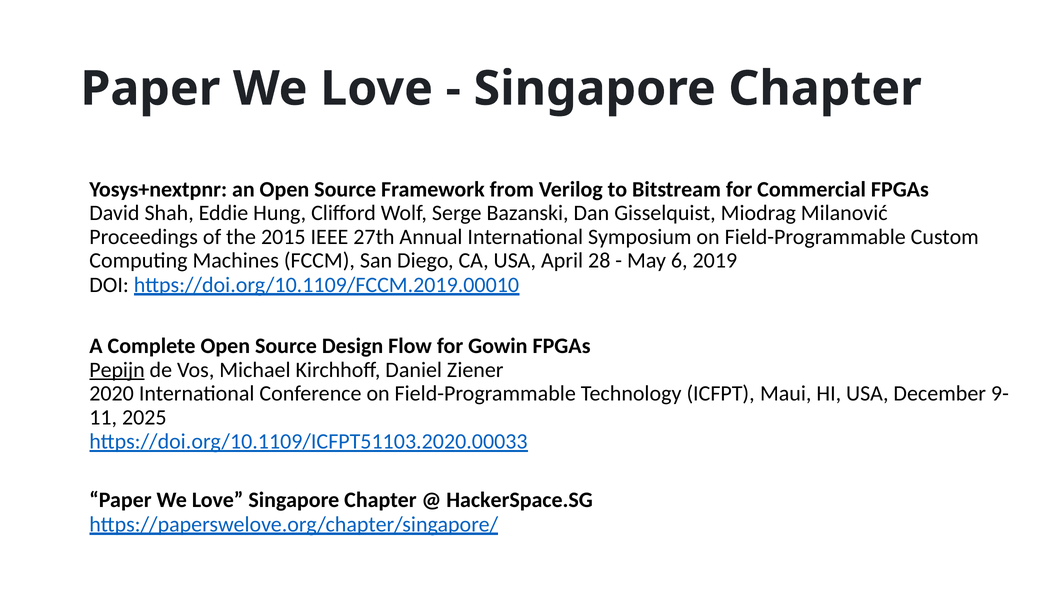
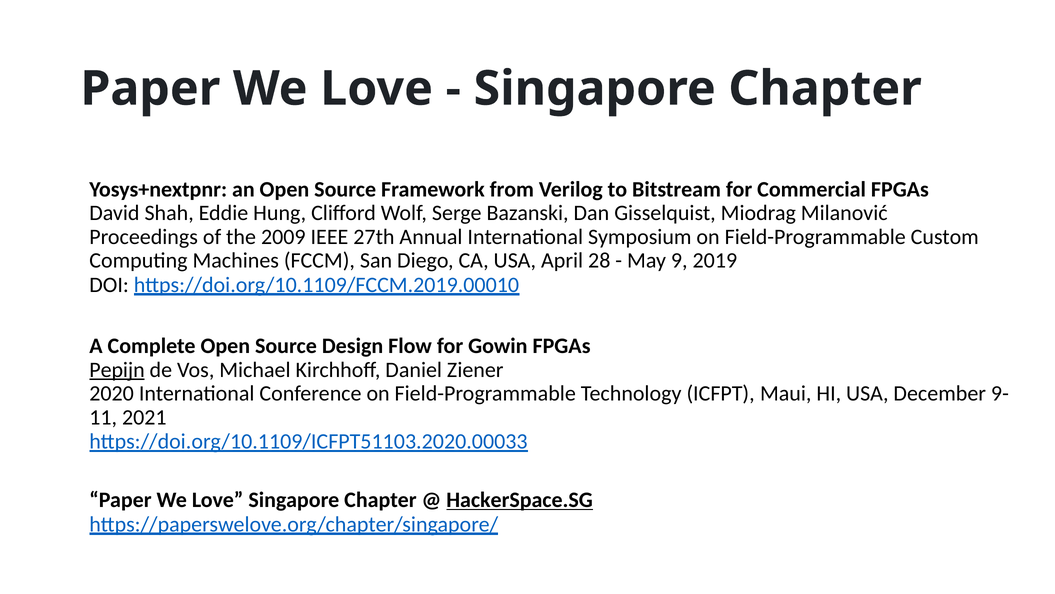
2015: 2015 -> 2009
6: 6 -> 9
2025: 2025 -> 2021
HackerSpace.SG underline: none -> present
